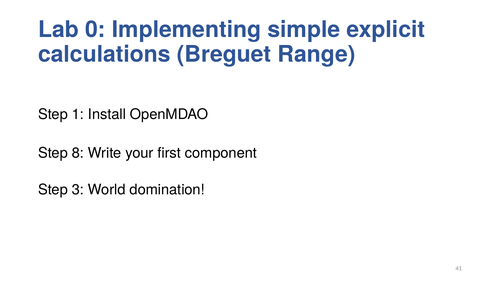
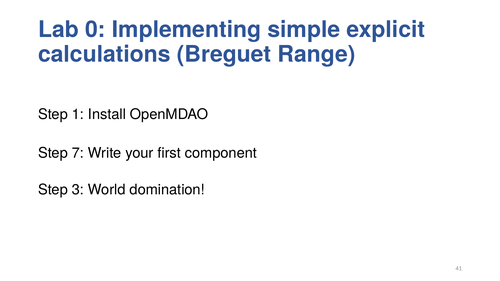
8: 8 -> 7
